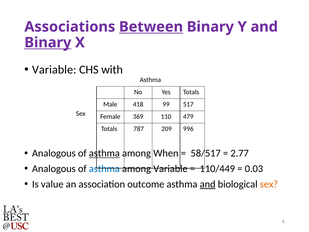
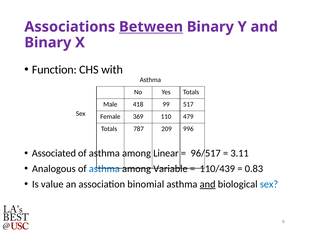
Binary at (48, 42) underline: present -> none
Variable at (54, 70): Variable -> Function
Analogous at (54, 153): Analogous -> Associated
asthma at (104, 153) underline: present -> none
When: When -> Linear
58/517: 58/517 -> 96/517
2.77: 2.77 -> 3.11
110/449: 110/449 -> 110/439
0.03: 0.03 -> 0.83
outcome: outcome -> binomial
sex at (269, 184) colour: orange -> blue
